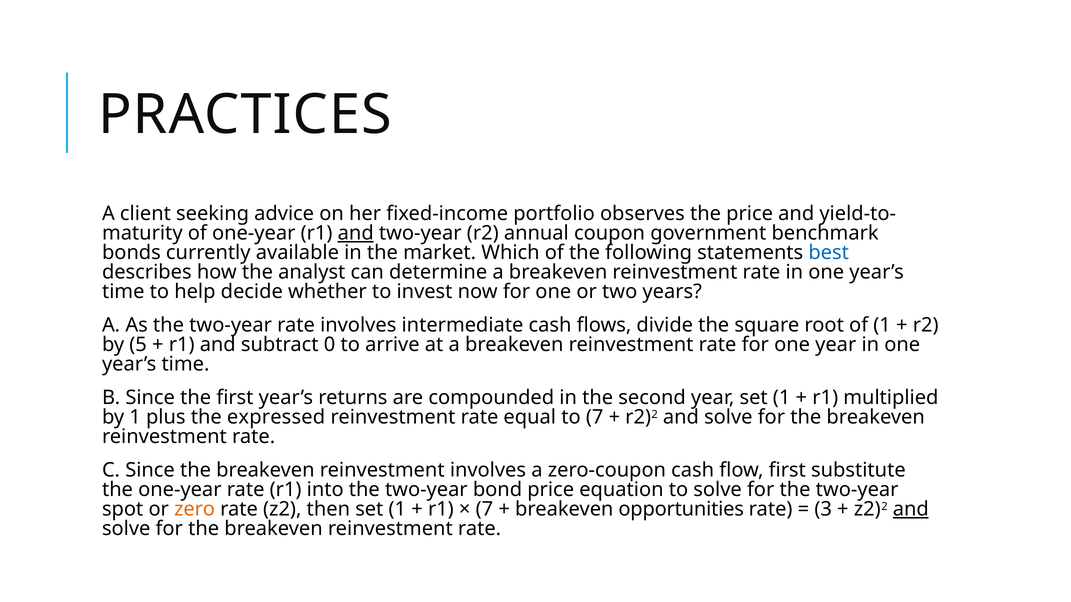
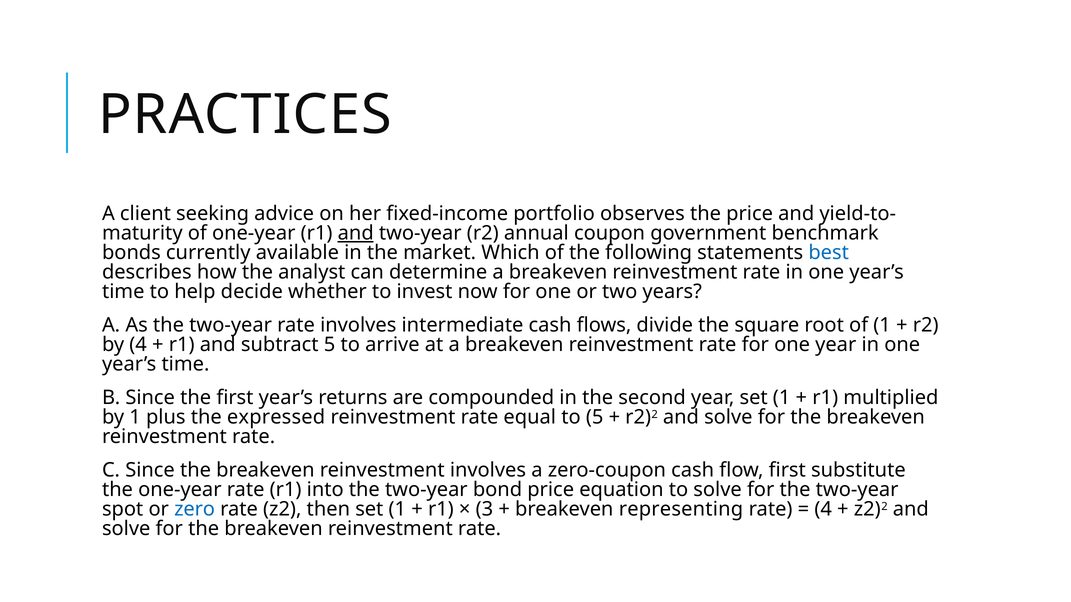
by 5: 5 -> 4
subtract 0: 0 -> 5
to 7: 7 -> 5
zero colour: orange -> blue
7 at (484, 510): 7 -> 3
opportunities: opportunities -> representing
3 at (823, 510): 3 -> 4
and at (911, 510) underline: present -> none
